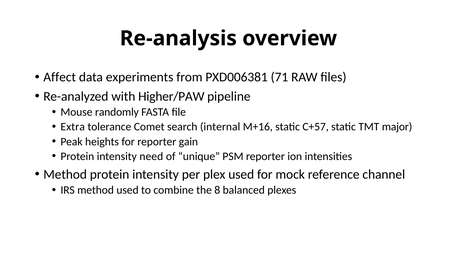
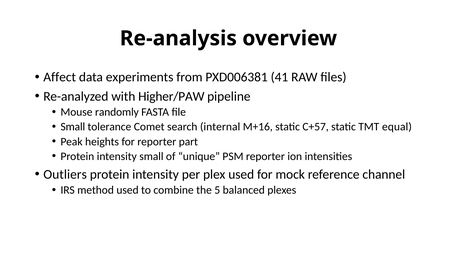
71: 71 -> 41
Extra at (73, 127): Extra -> Small
major: major -> equal
gain: gain -> part
intensity need: need -> small
Method at (65, 174): Method -> Outliers
8: 8 -> 5
